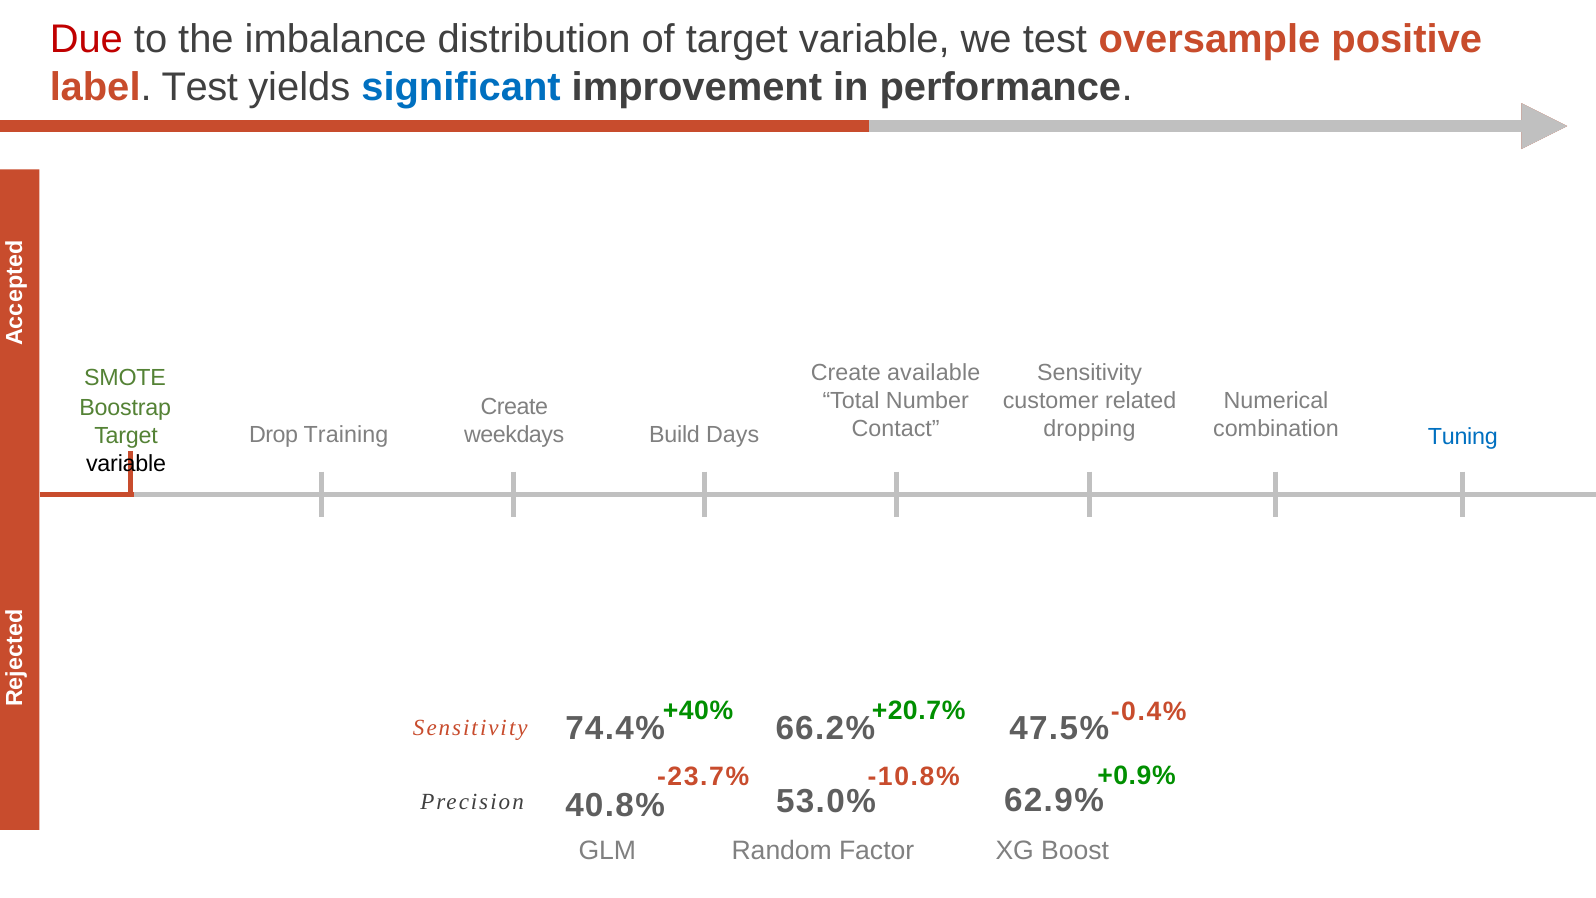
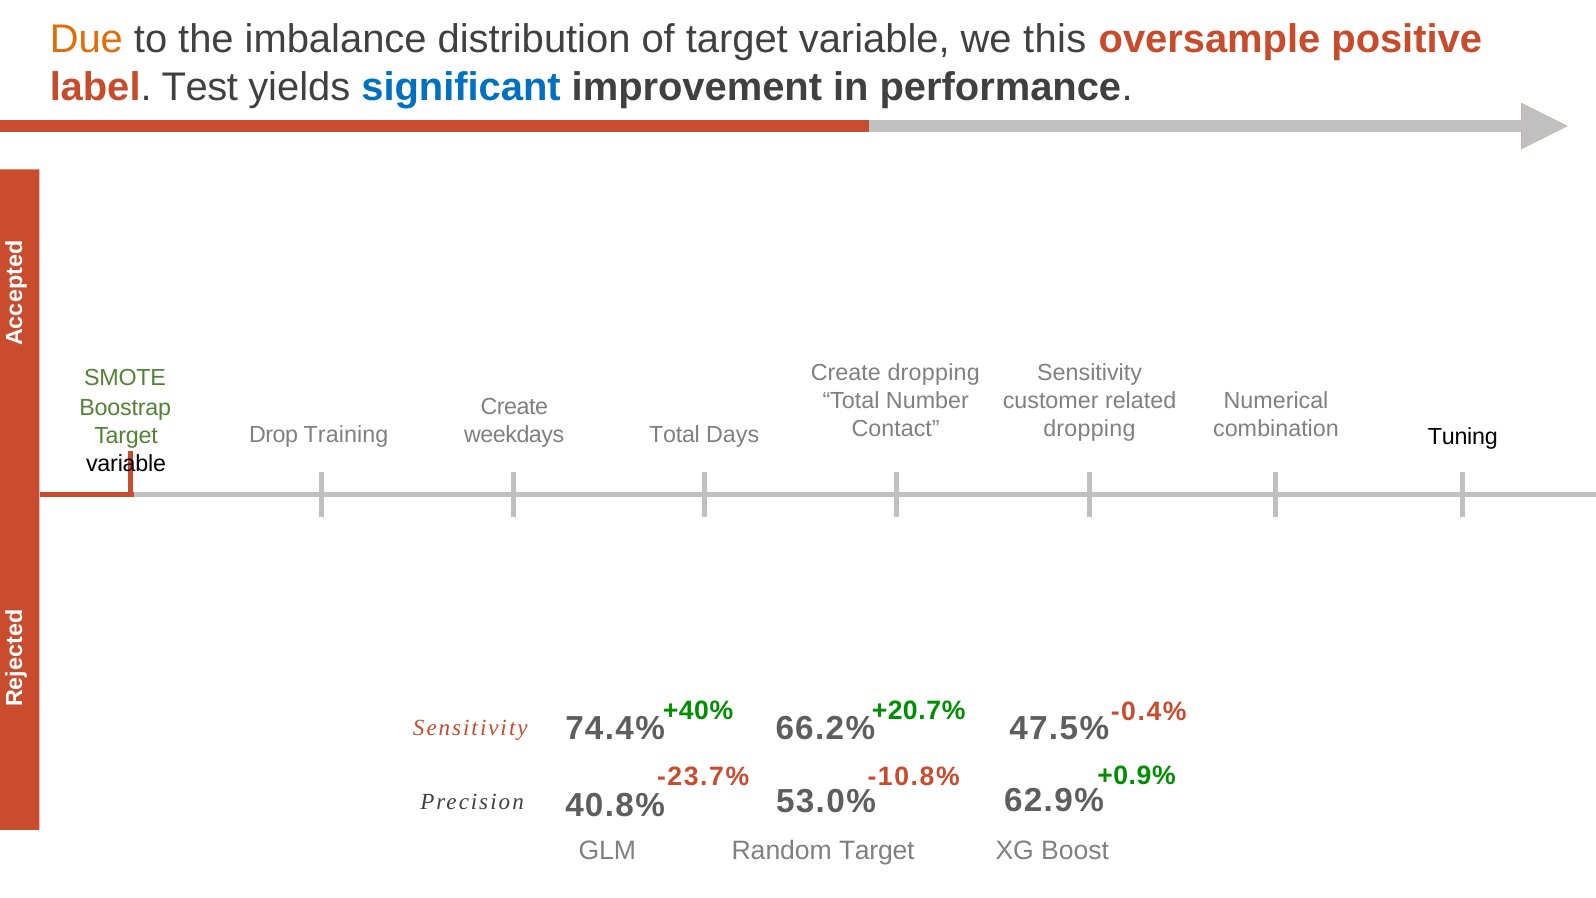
Due colour: red -> orange
we test: test -> this
Create available: available -> dropping
Tuning colour: blue -> black
Build at (675, 435): Build -> Total
Random Factor: Factor -> Target
